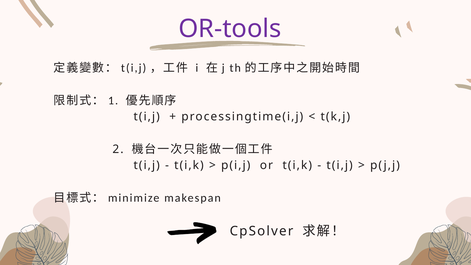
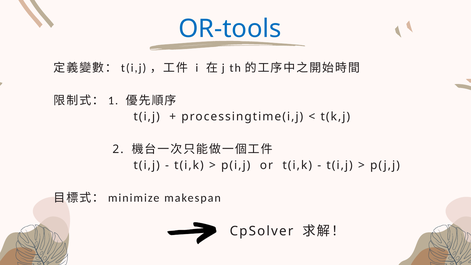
OR-tools colour: purple -> blue
